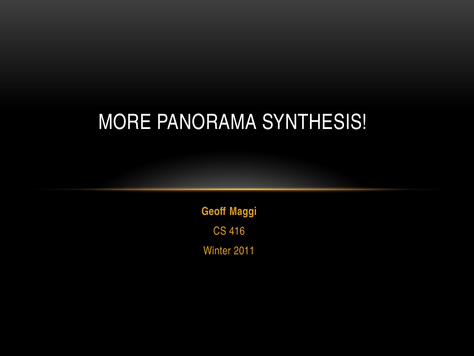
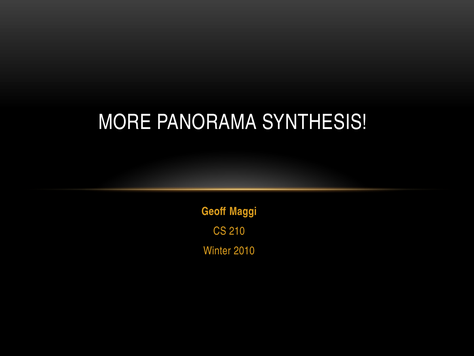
416: 416 -> 210
2011: 2011 -> 2010
